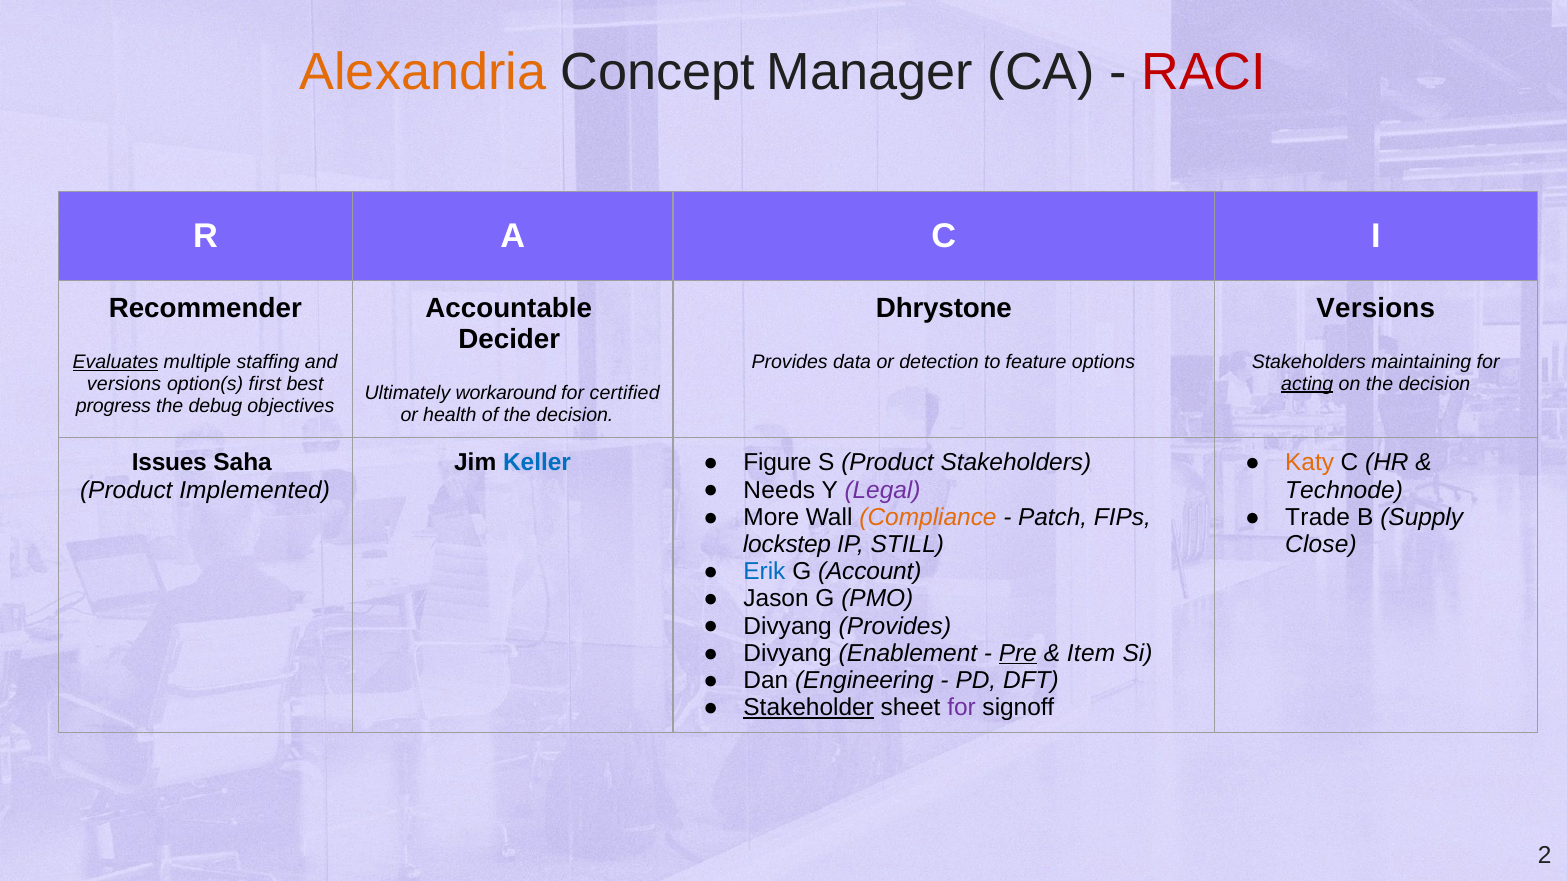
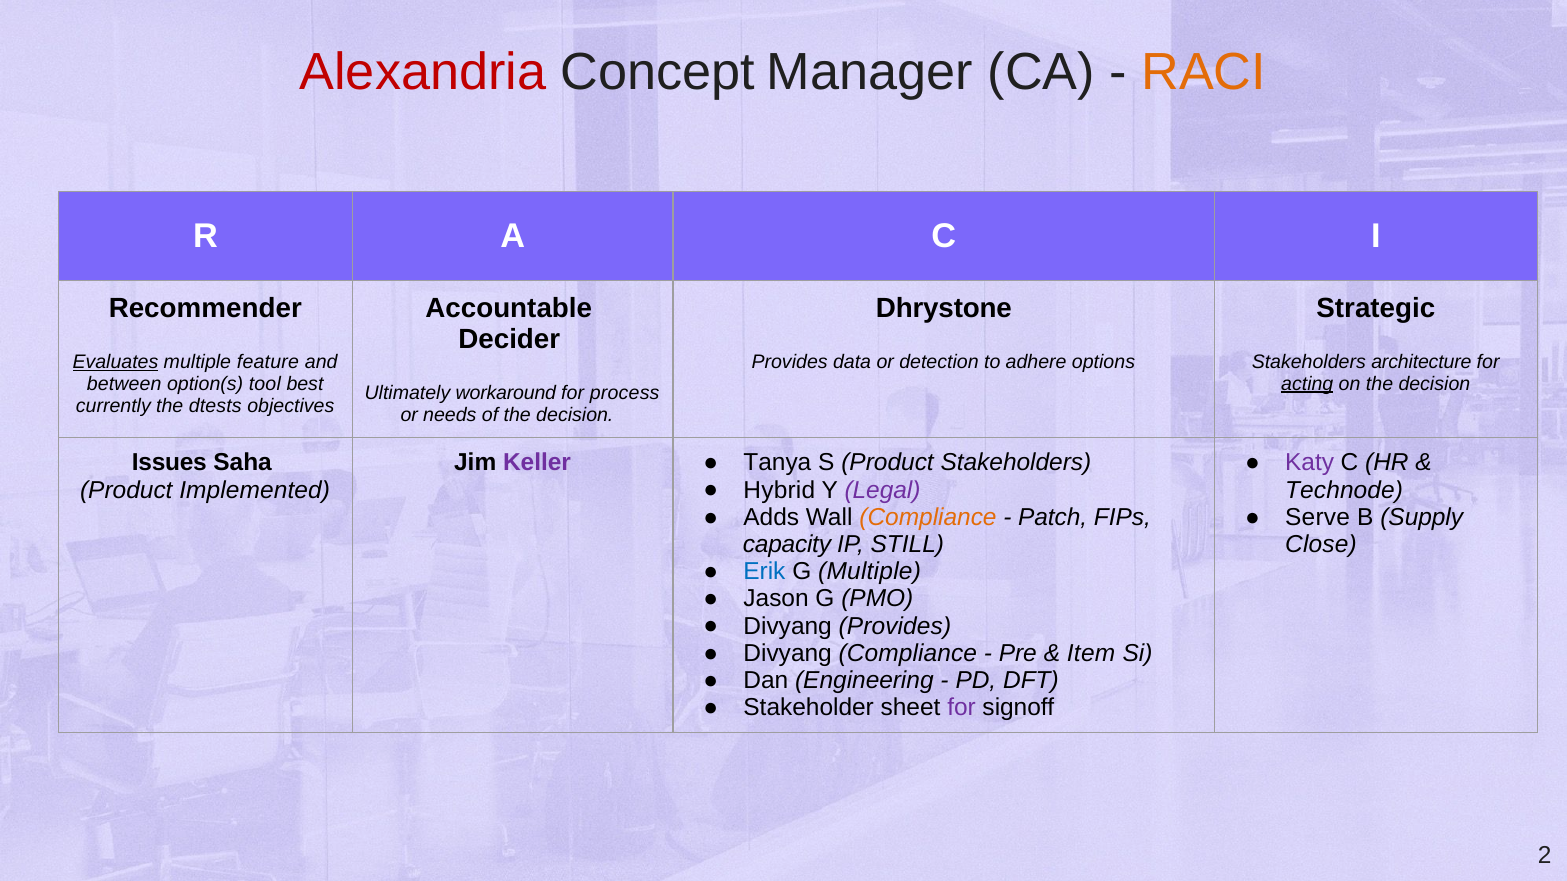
Alexandria colour: orange -> red
RACI colour: red -> orange
Versions at (1376, 308): Versions -> Strategic
staffing: staffing -> feature
feature: feature -> adhere
maintaining: maintaining -> architecture
versions at (124, 384): versions -> between
first: first -> tool
certified: certified -> process
progress: progress -> currently
debug: debug -> dtests
health: health -> needs
Katy colour: orange -> purple
Keller colour: blue -> purple
Figure: Figure -> Tanya
Needs: Needs -> Hybrid
More: More -> Adds
Trade: Trade -> Serve
lockstep: lockstep -> capacity
G Account: Account -> Multiple
Divyang Enablement: Enablement -> Compliance
Pre underline: present -> none
Stakeholder underline: present -> none
